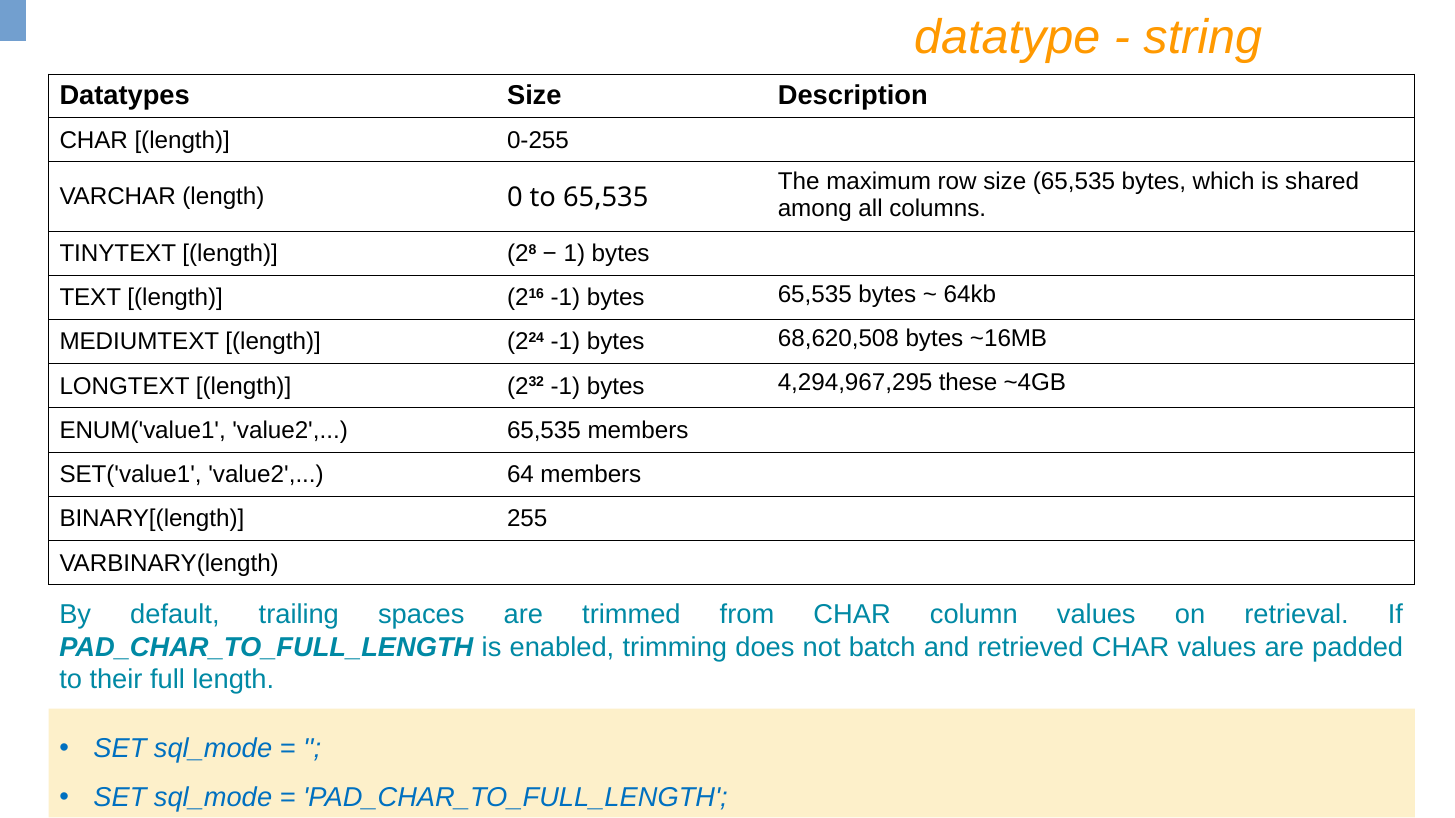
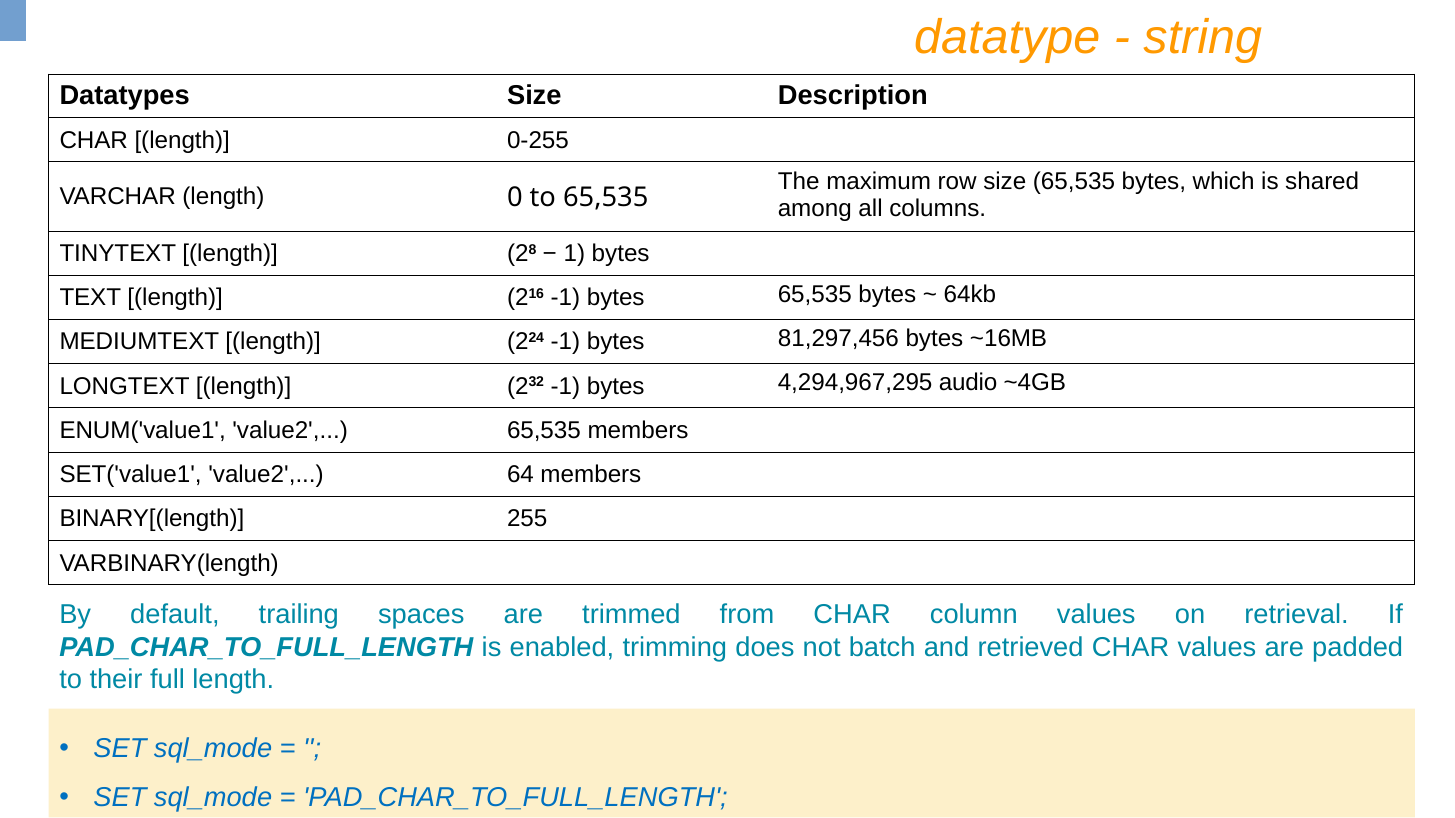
68,620,508: 68,620,508 -> 81,297,456
these: these -> audio
